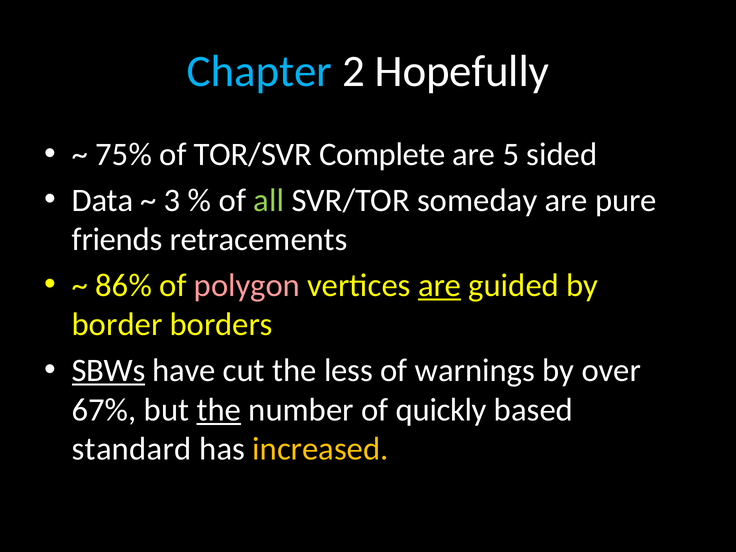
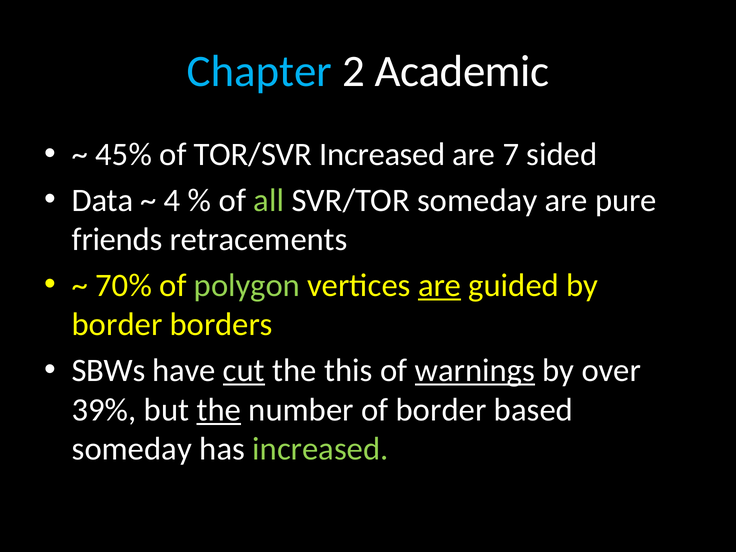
Hopefully: Hopefully -> Academic
75%: 75% -> 45%
TOR/SVR Complete: Complete -> Increased
5: 5 -> 7
3: 3 -> 4
86%: 86% -> 70%
polygon colour: pink -> light green
SBWs underline: present -> none
cut underline: none -> present
less: less -> this
warnings underline: none -> present
67%: 67% -> 39%
of quickly: quickly -> border
standard at (132, 449): standard -> someday
increased at (320, 449) colour: yellow -> light green
